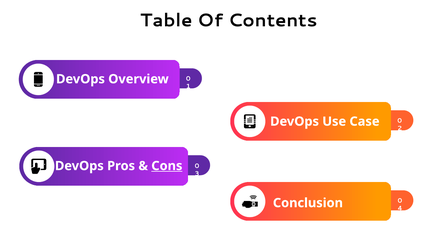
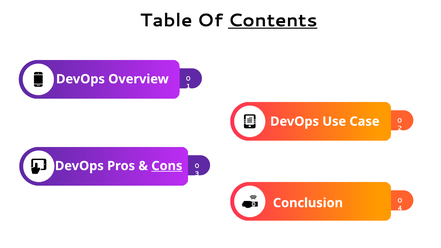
Contents underline: none -> present
